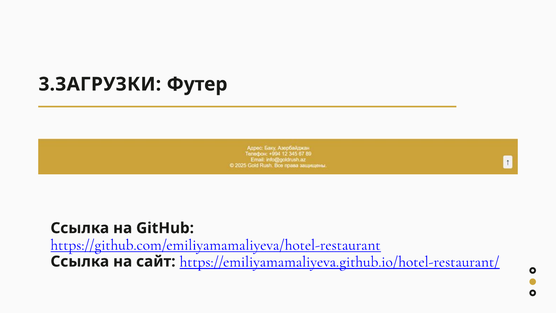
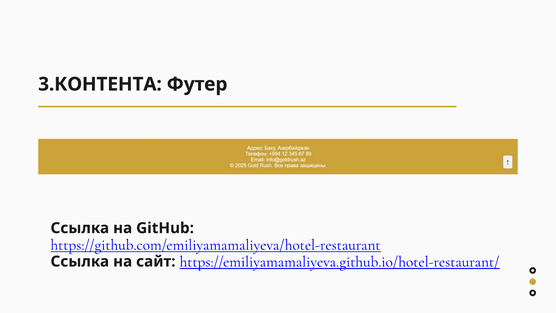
3.ЗАГРУЗКИ: 3.ЗАГРУЗКИ -> 3.КОНТЕНТА
